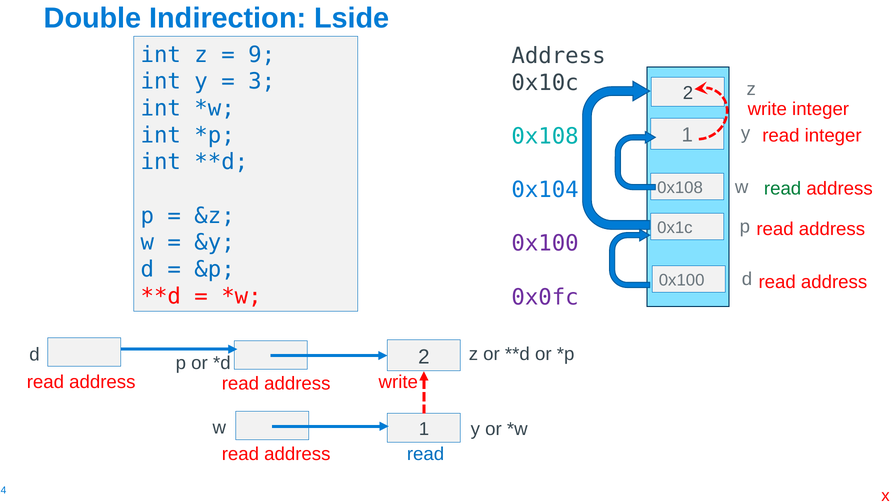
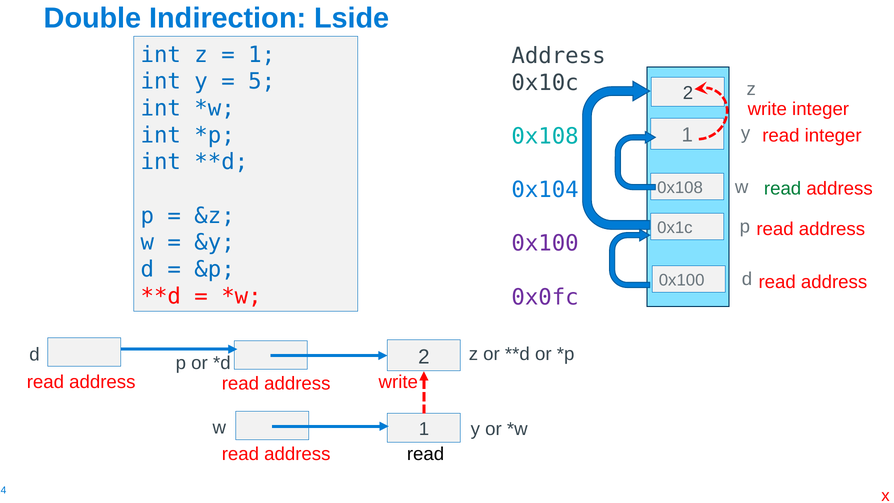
9 at (262, 55): 9 -> 1
3: 3 -> 5
read at (426, 454) colour: blue -> black
